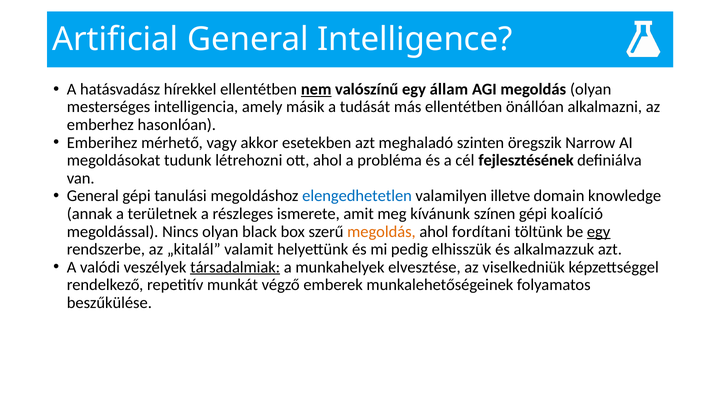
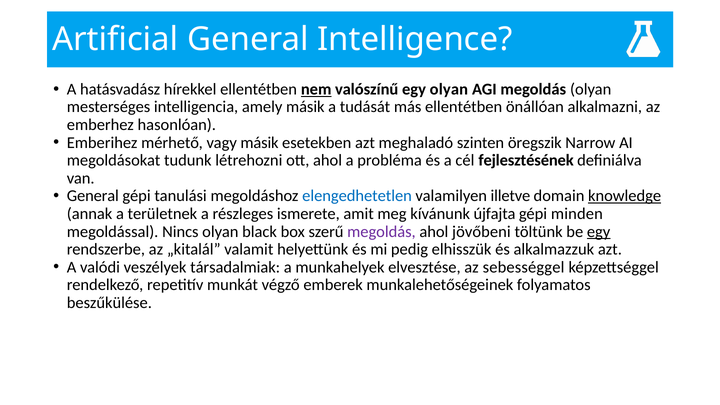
egy állam: állam -> olyan
vagy akkor: akkor -> másik
knowledge underline: none -> present
színen: színen -> újfajta
koalíció: koalíció -> minden
megoldás at (381, 232) colour: orange -> purple
fordítani: fordítani -> jövőbeni
társadalmiak underline: present -> none
viselkedniük: viselkedniük -> sebességgel
